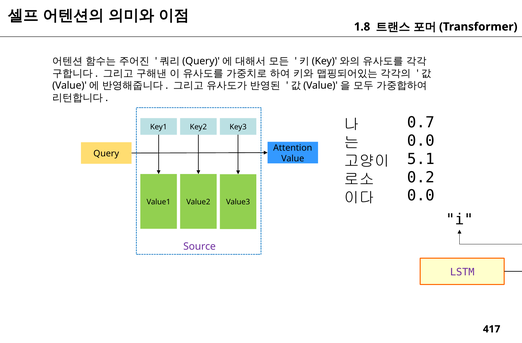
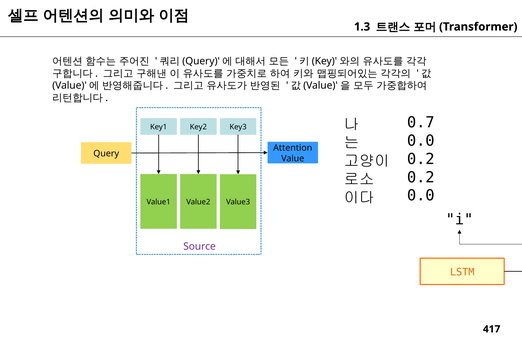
1.8: 1.8 -> 1.3
5.1 at (421, 159): 5.1 -> 0.2
LSTM colour: purple -> orange
